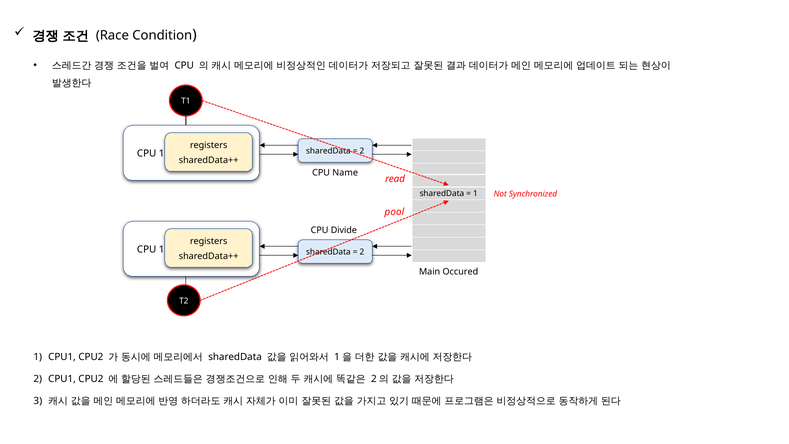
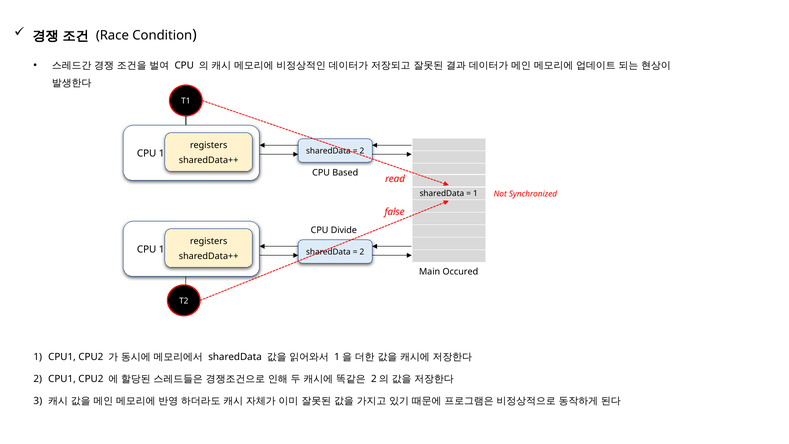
Name: Name -> Based
pool: pool -> false
